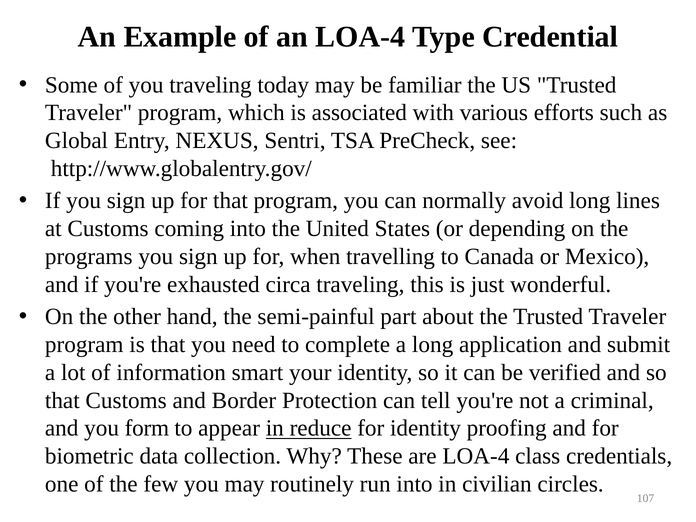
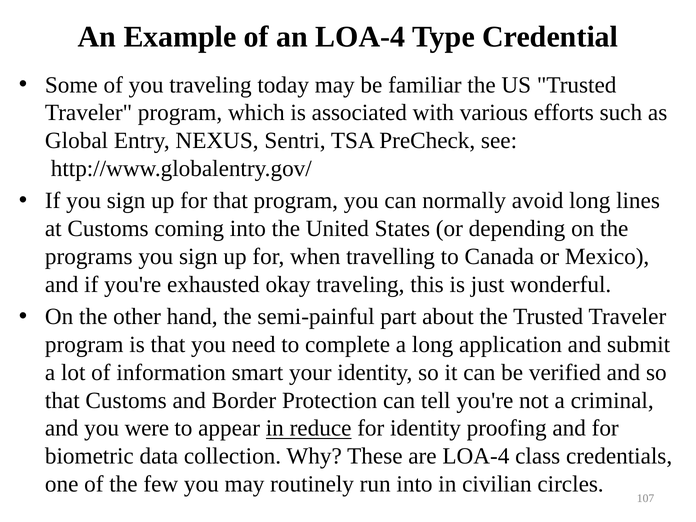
circa: circa -> okay
form: form -> were
